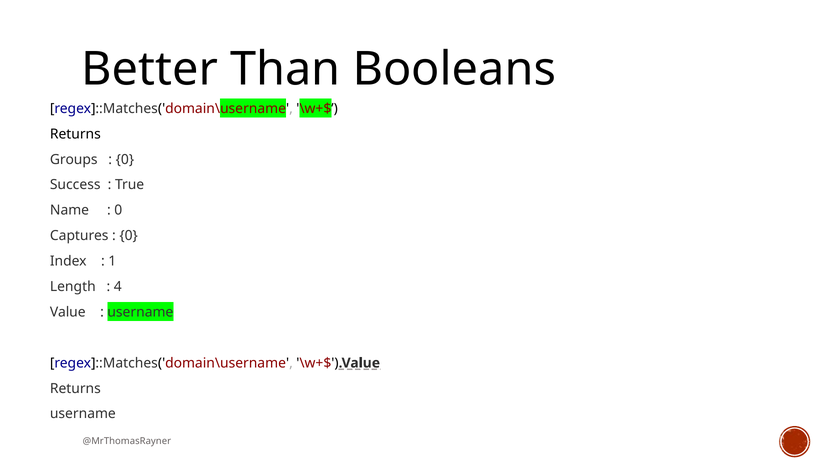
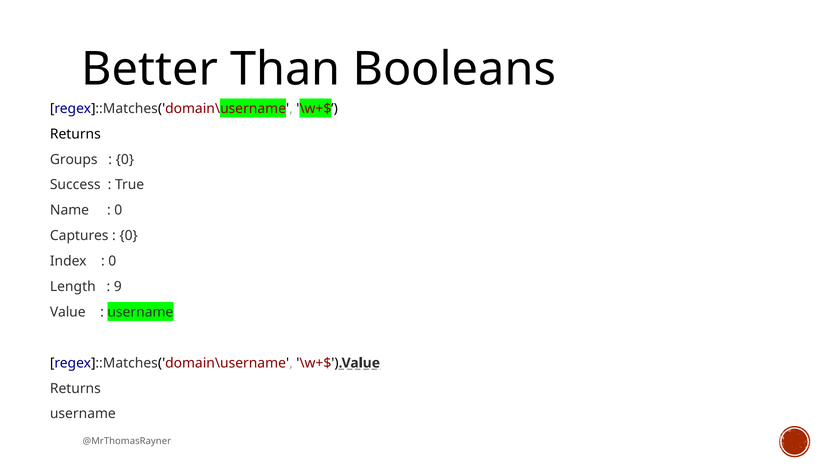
1 at (112, 261): 1 -> 0
4: 4 -> 9
